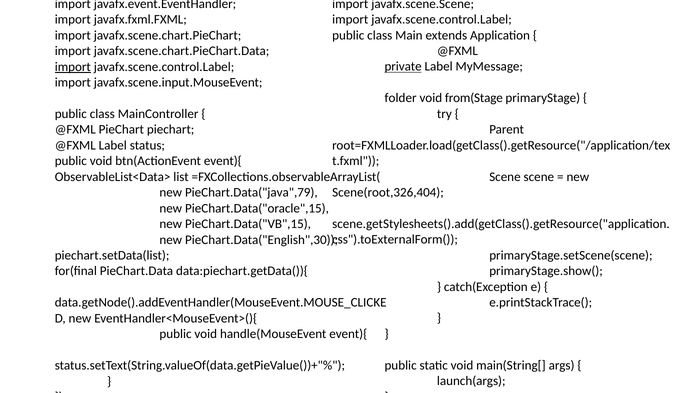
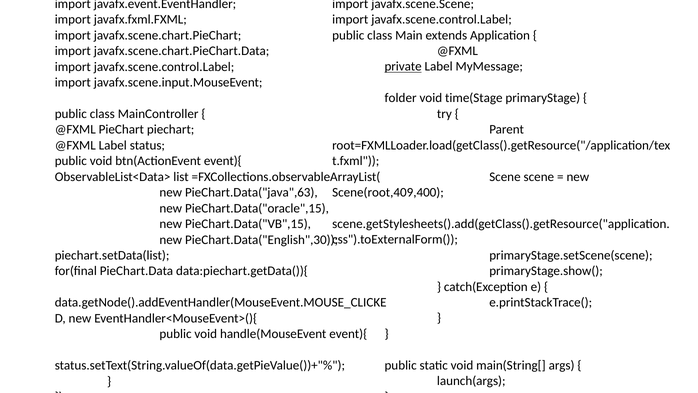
import at (73, 67) underline: present -> none
from(Stage: from(Stage -> time(Stage
Scene(root,326,404: Scene(root,326,404 -> Scene(root,409,400
PieChart.Data("java",79: PieChart.Data("java",79 -> PieChart.Data("java",63
